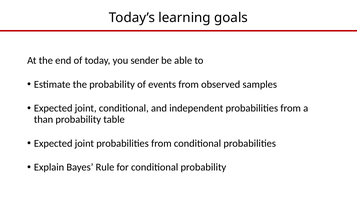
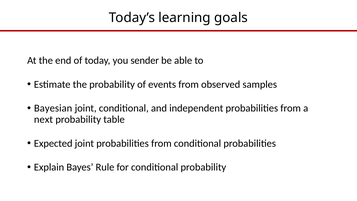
Expected at (53, 108): Expected -> Bayesian
than: than -> next
